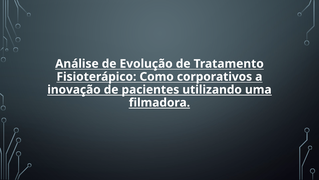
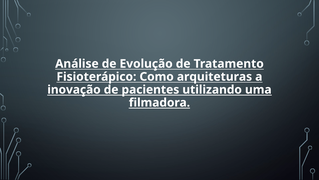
corporativos: corporativos -> arquiteturas
